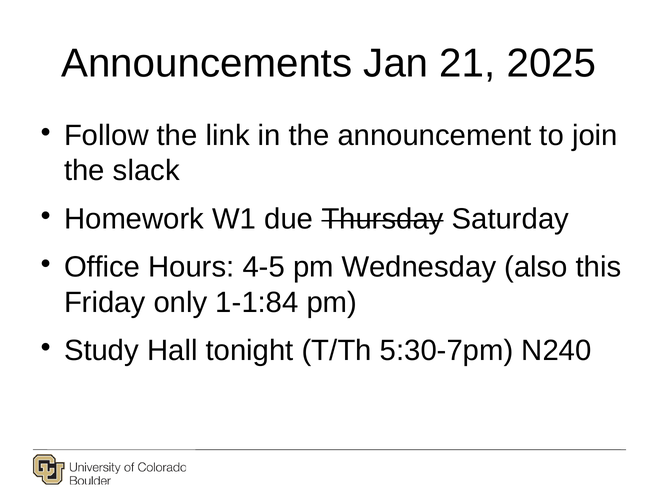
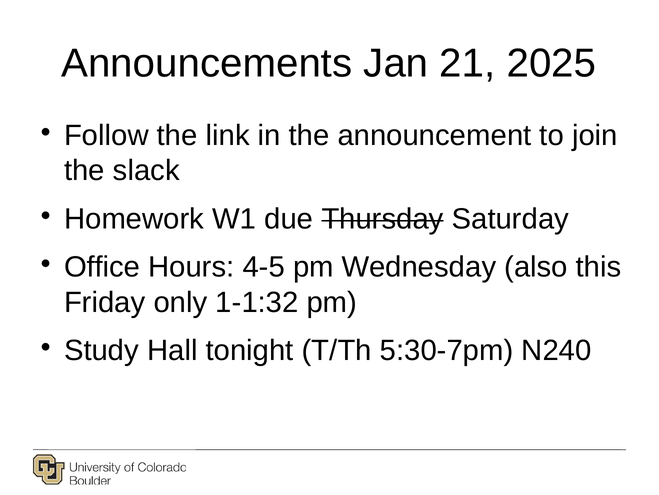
1-1:84: 1-1:84 -> 1-1:32
